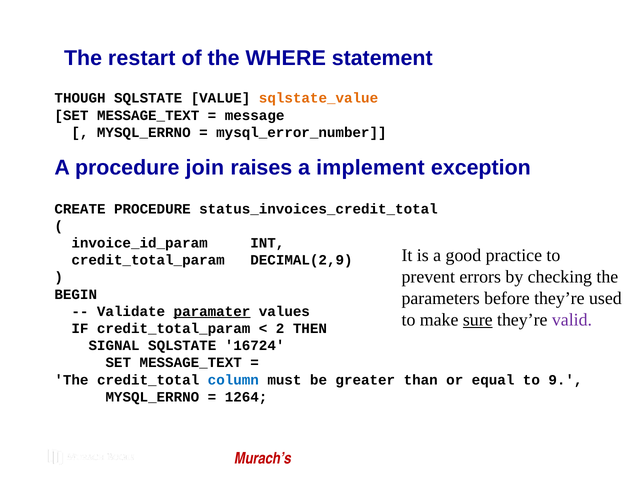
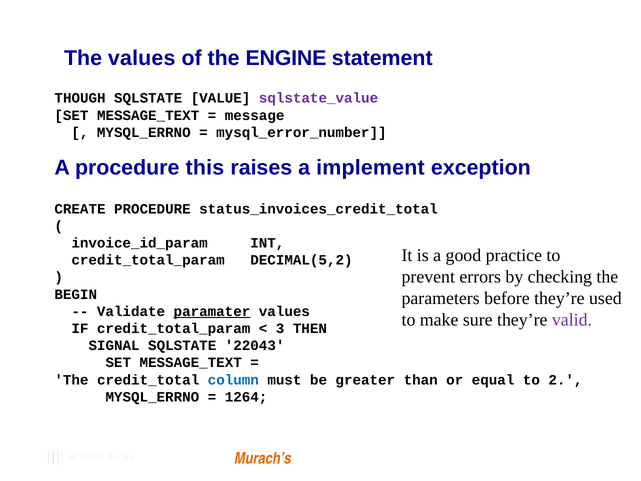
The restart: restart -> values
WHERE: WHERE -> ENGINE
sqlstate_value colour: orange -> purple
join: join -> this
DECIMAL(2,9: DECIMAL(2,9 -> DECIMAL(5,2
sure underline: present -> none
2: 2 -> 3
16724: 16724 -> 22043
9: 9 -> 2
Murach’s colour: red -> orange
